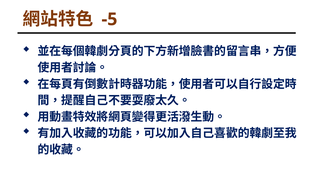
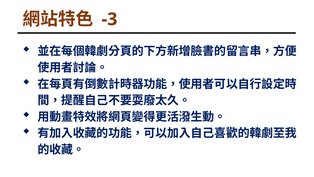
-5: -5 -> -3
